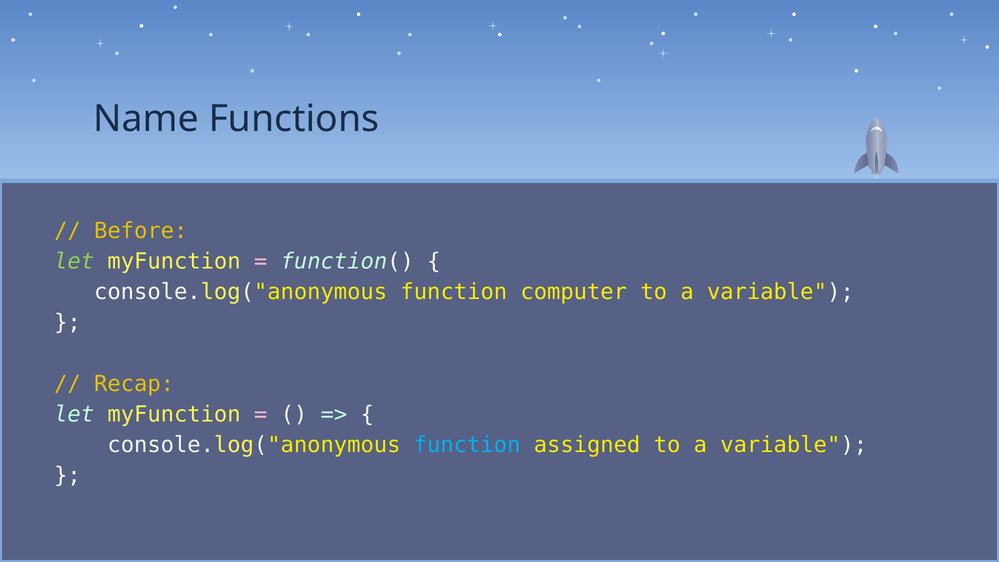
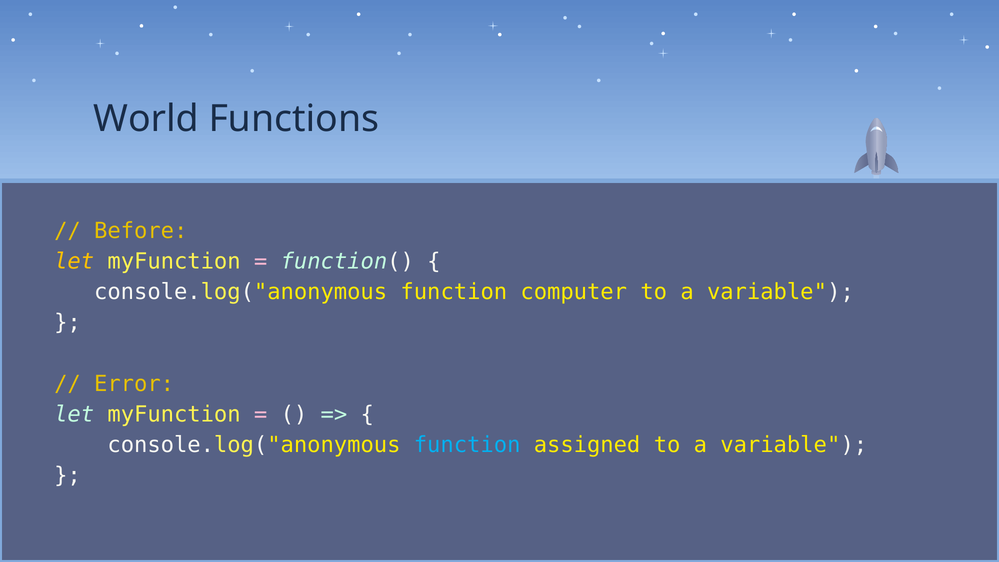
Name: Name -> World
let at (74, 261) colour: light green -> yellow
Recap: Recap -> Error
